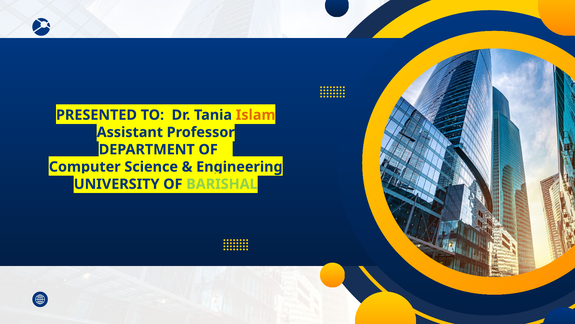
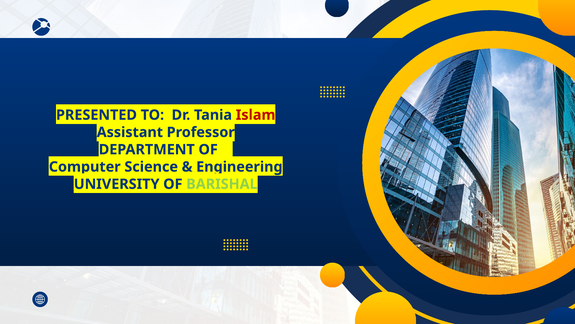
Islam colour: orange -> red
